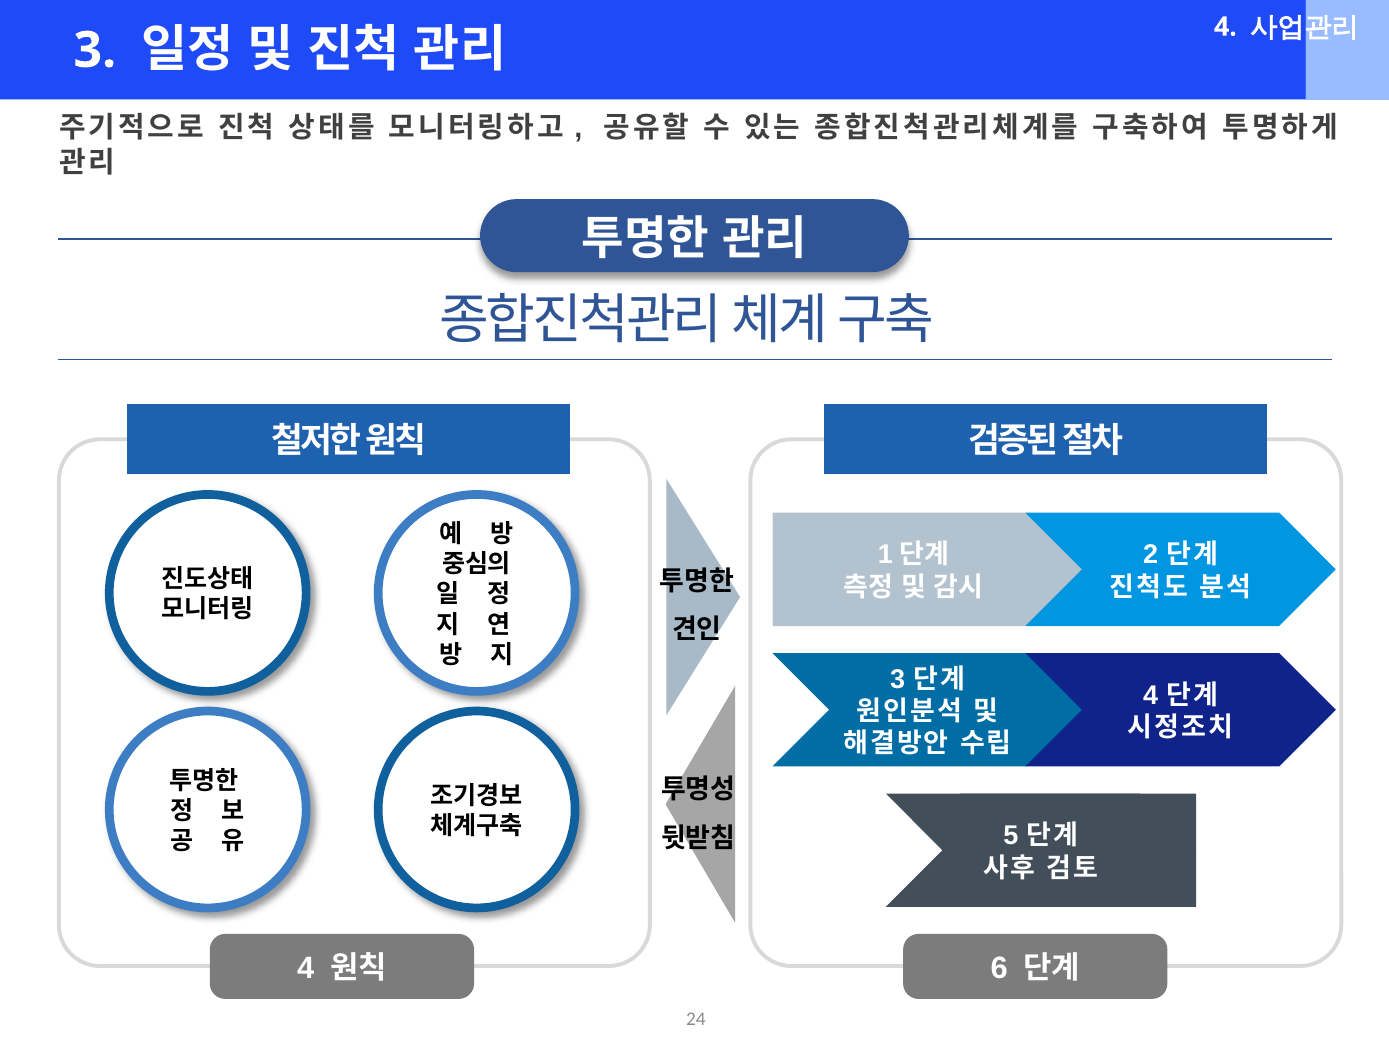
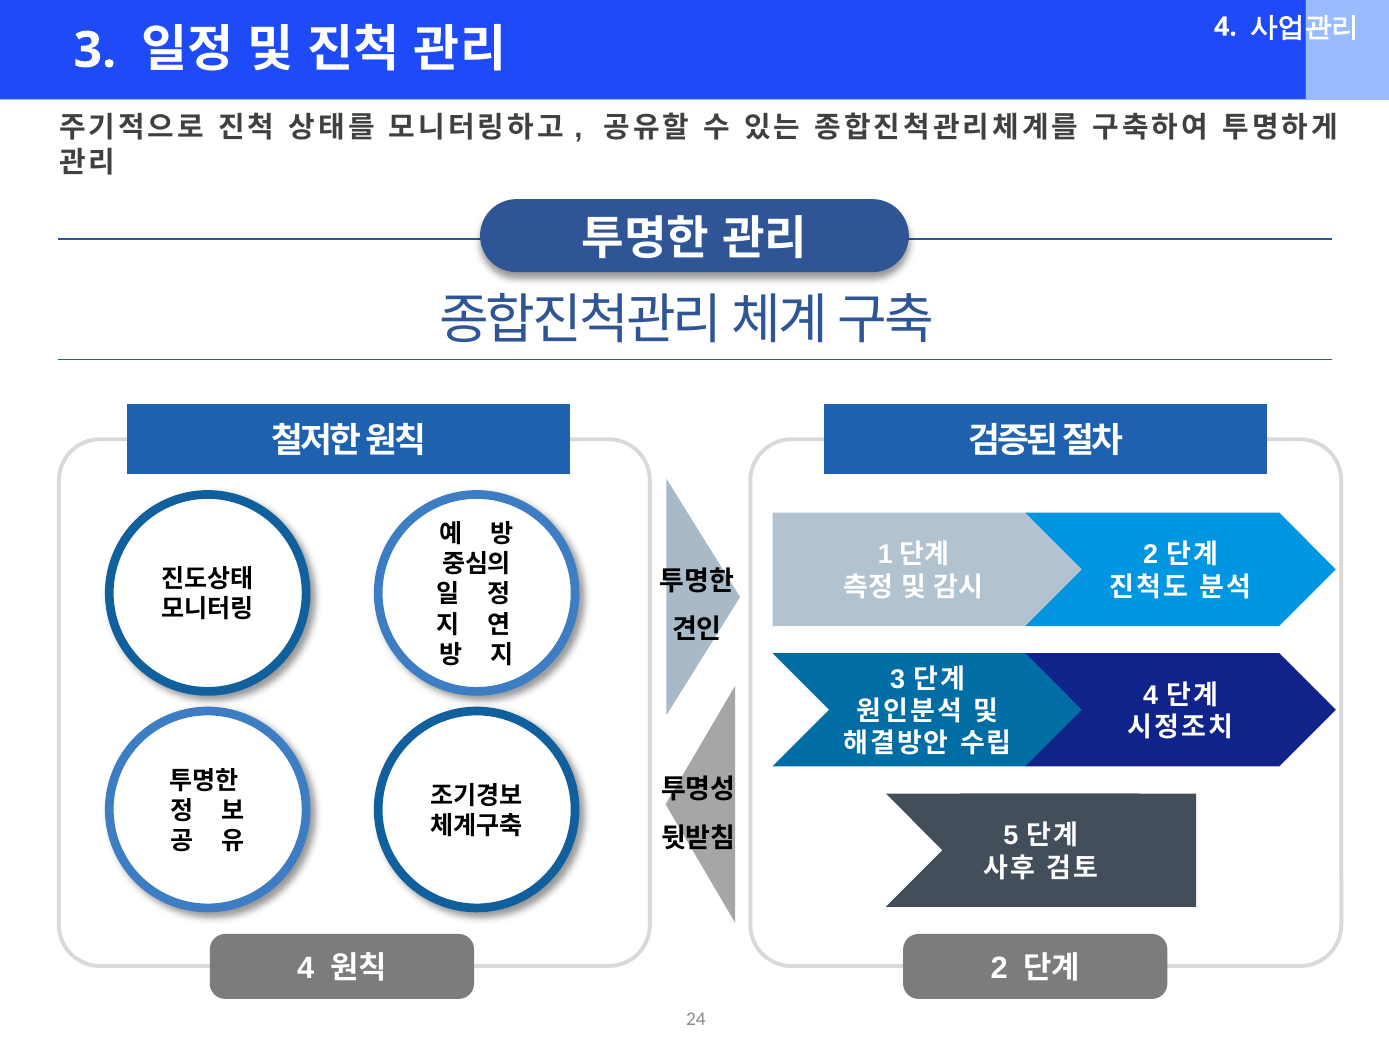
6 at (999, 968): 6 -> 2
